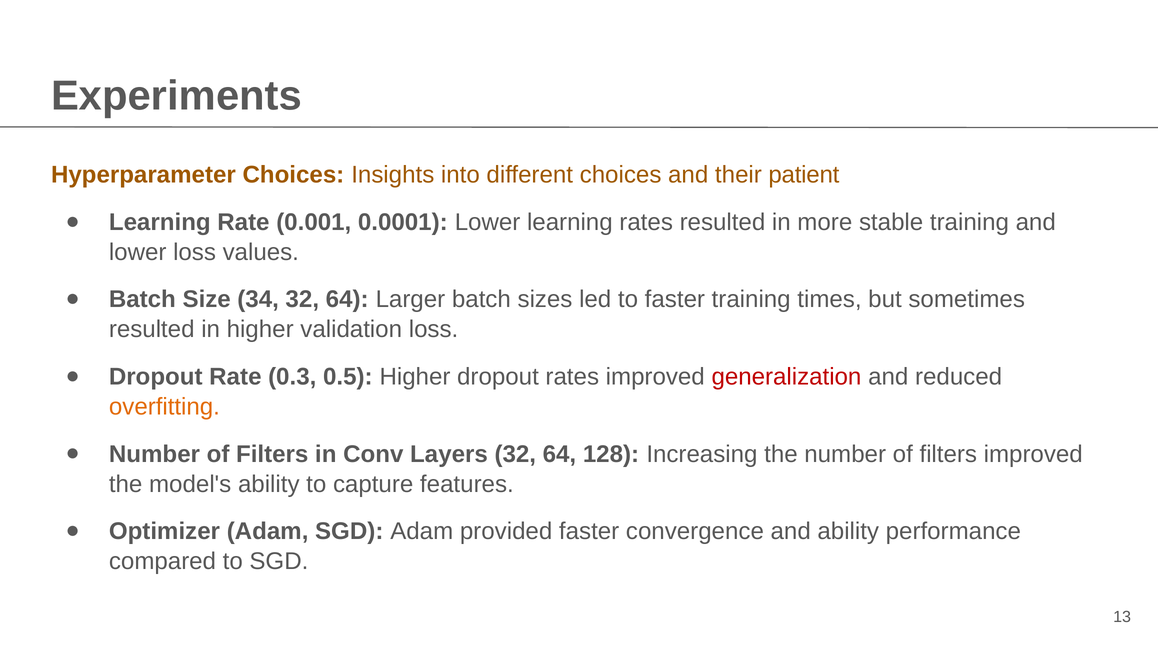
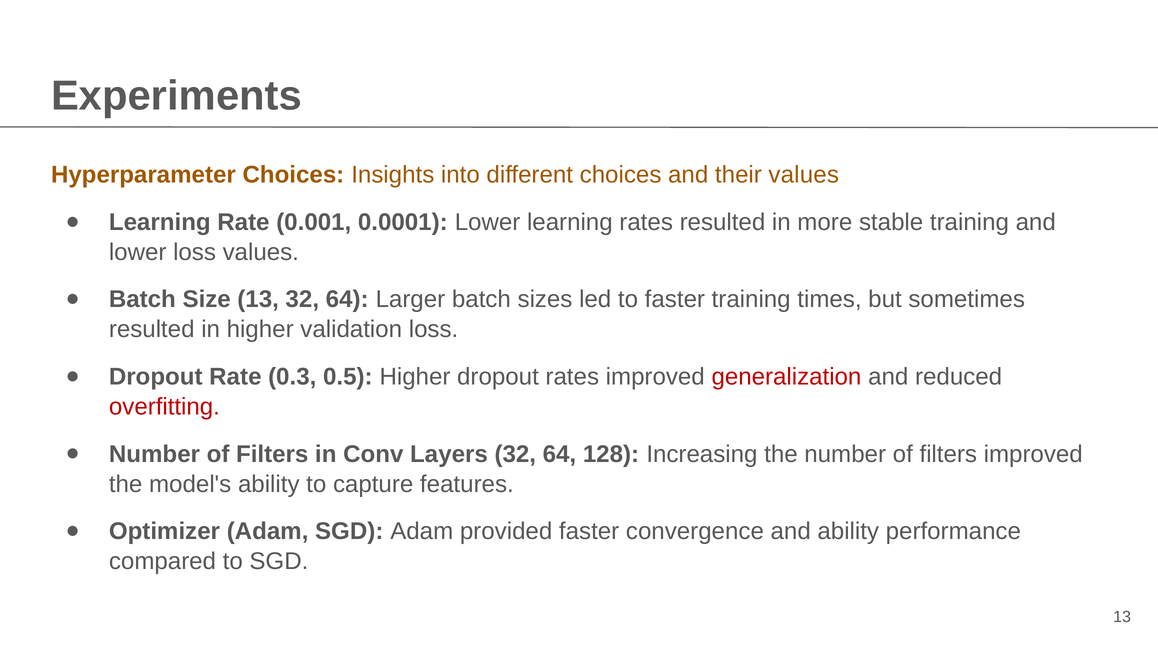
their patient: patient -> values
Size 34: 34 -> 13
overfitting colour: orange -> red
